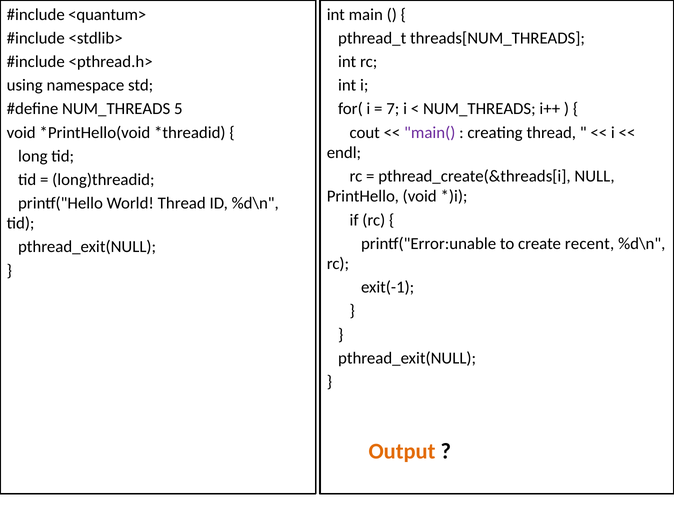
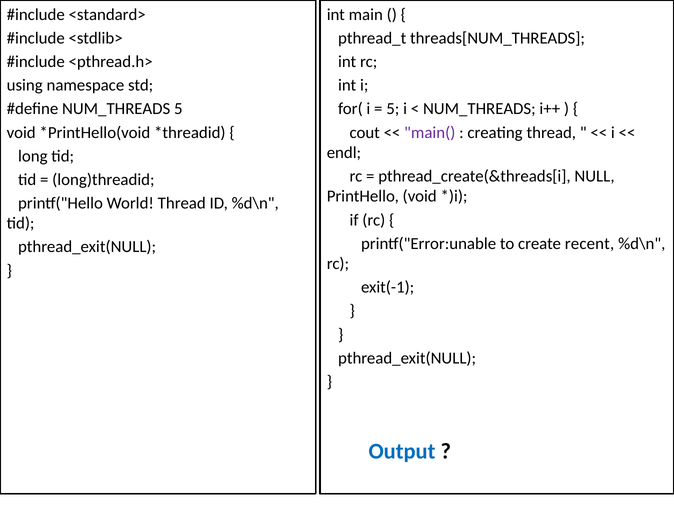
<quantum>: <quantum> -> <standard>
7 at (393, 109): 7 -> 5
Output colour: orange -> blue
